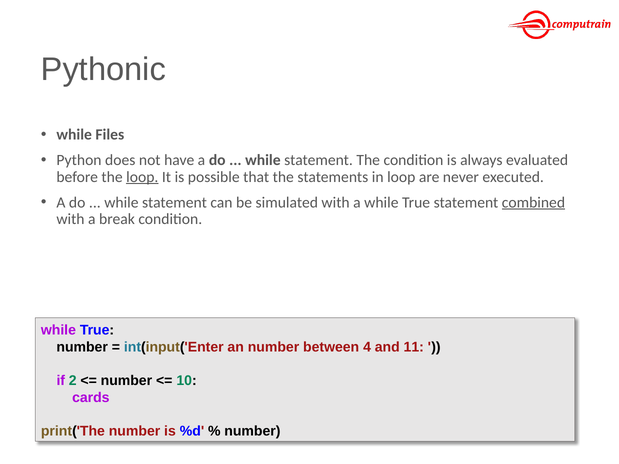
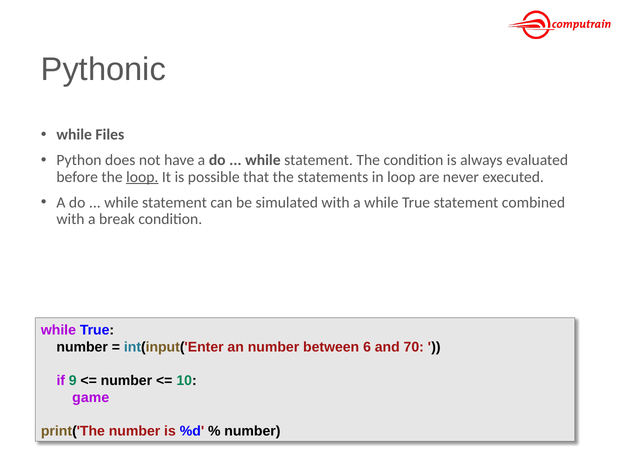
combined underline: present -> none
4: 4 -> 6
11: 11 -> 70
2: 2 -> 9
cards: cards -> game
